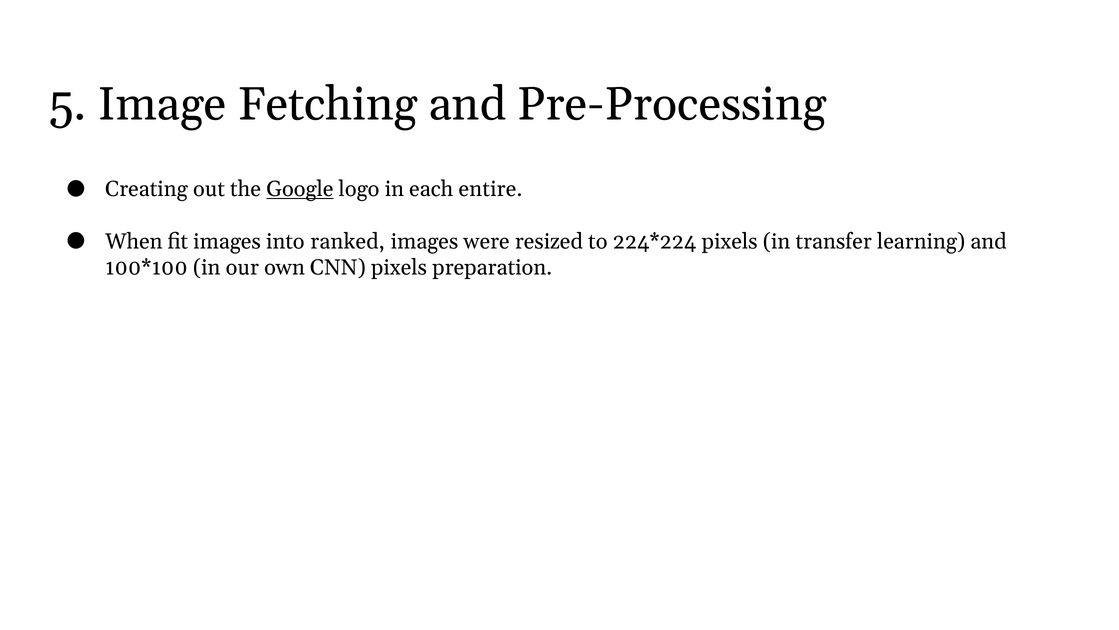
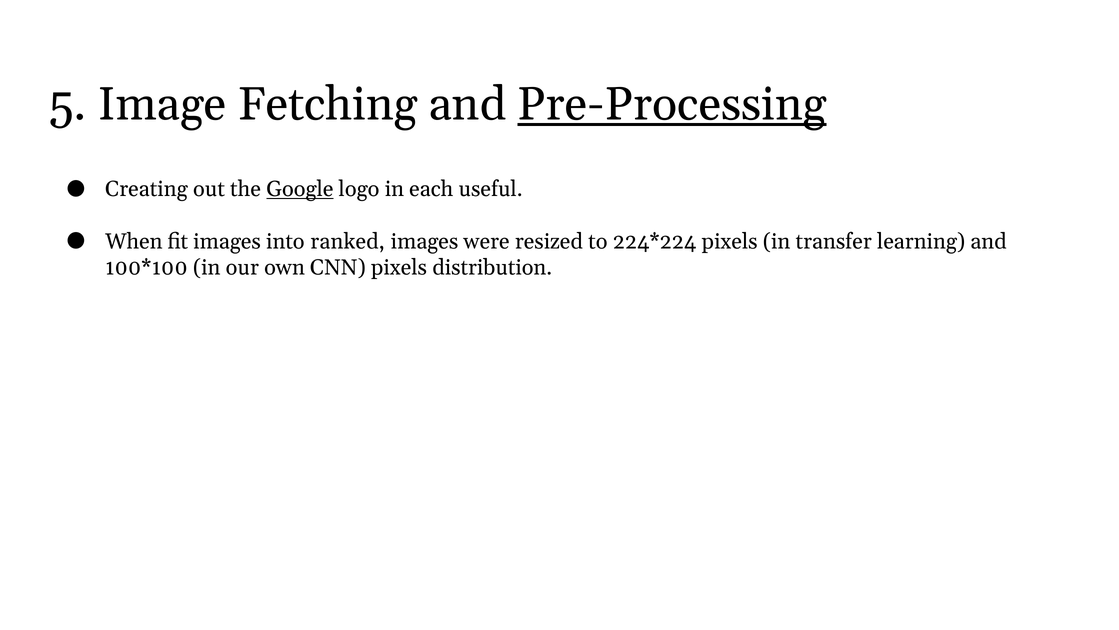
Pre-Processing underline: none -> present
entire: entire -> useful
preparation: preparation -> distribution
